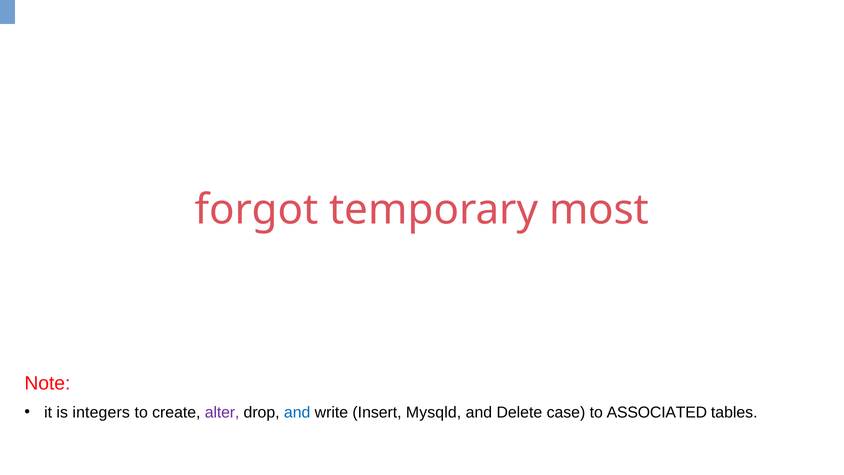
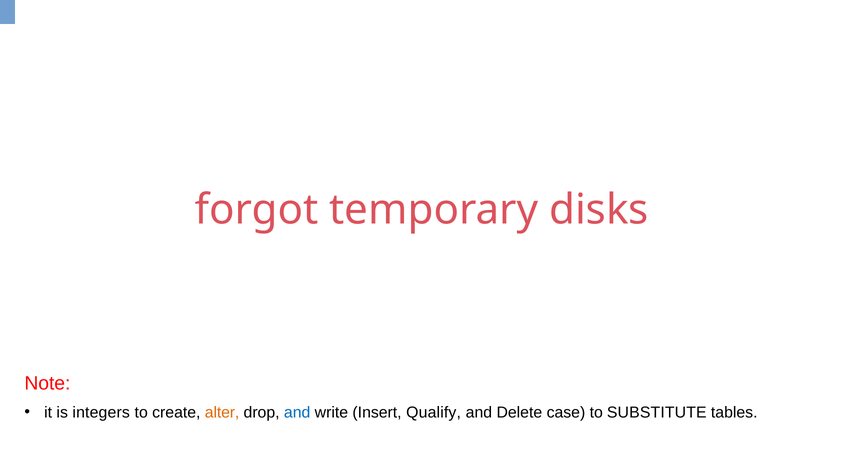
most: most -> disks
alter colour: purple -> orange
Mysqld: Mysqld -> Qualify
ASSOCIATED: ASSOCIATED -> SUBSTITUTE
